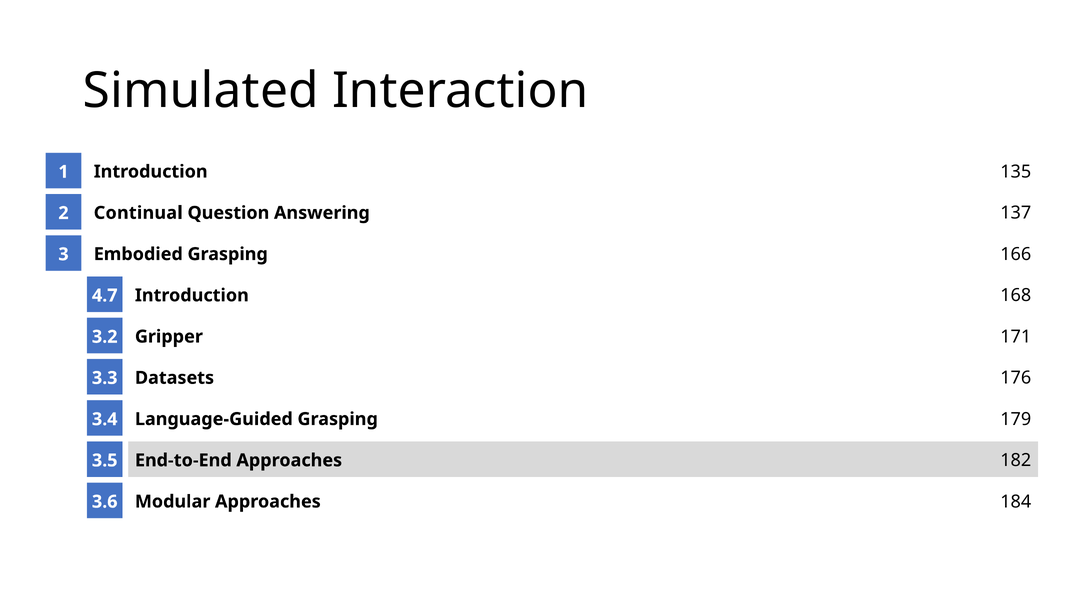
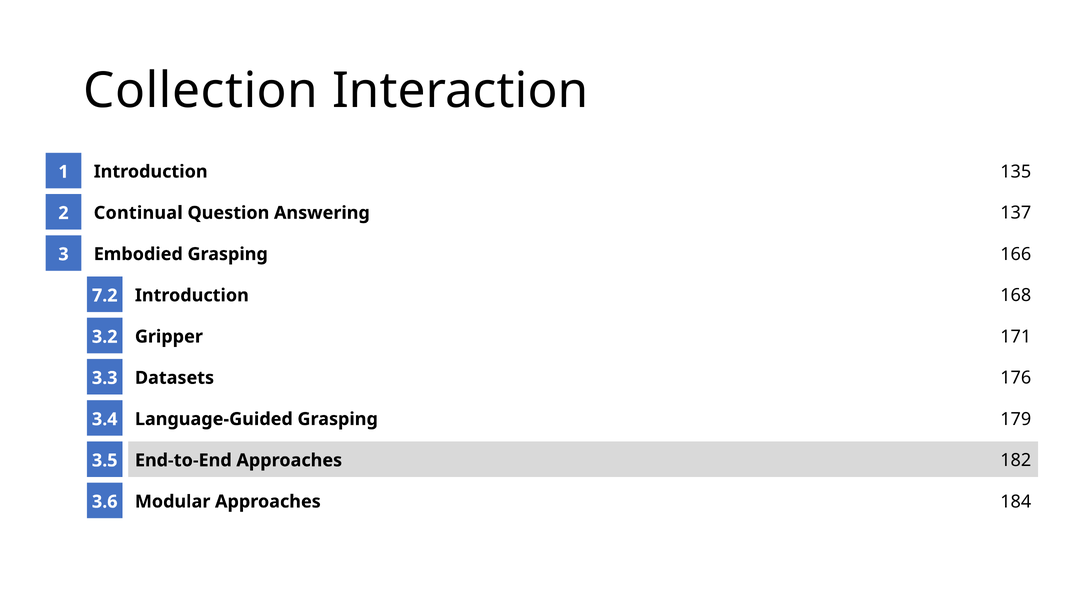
Simulated: Simulated -> Collection
4.7: 4.7 -> 7.2
